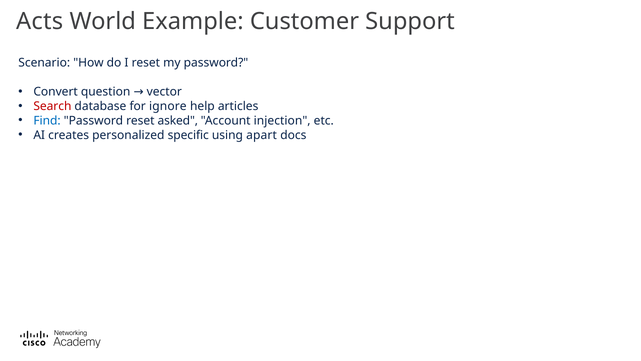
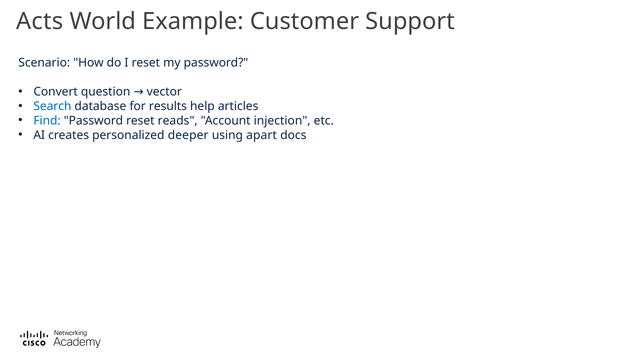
Search colour: red -> blue
ignore: ignore -> results
asked: asked -> reads
specific: specific -> deeper
